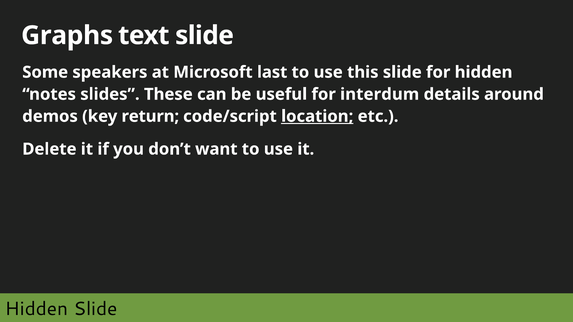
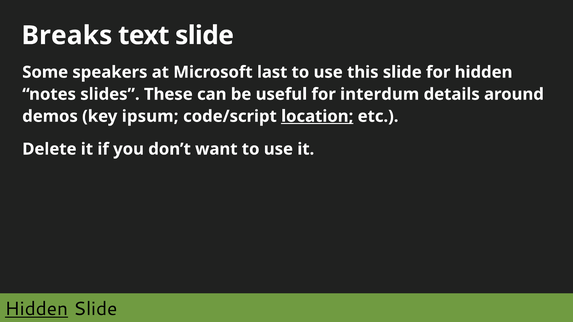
Graphs: Graphs -> Breaks
return: return -> ipsum
Hidden at (37, 309) underline: none -> present
